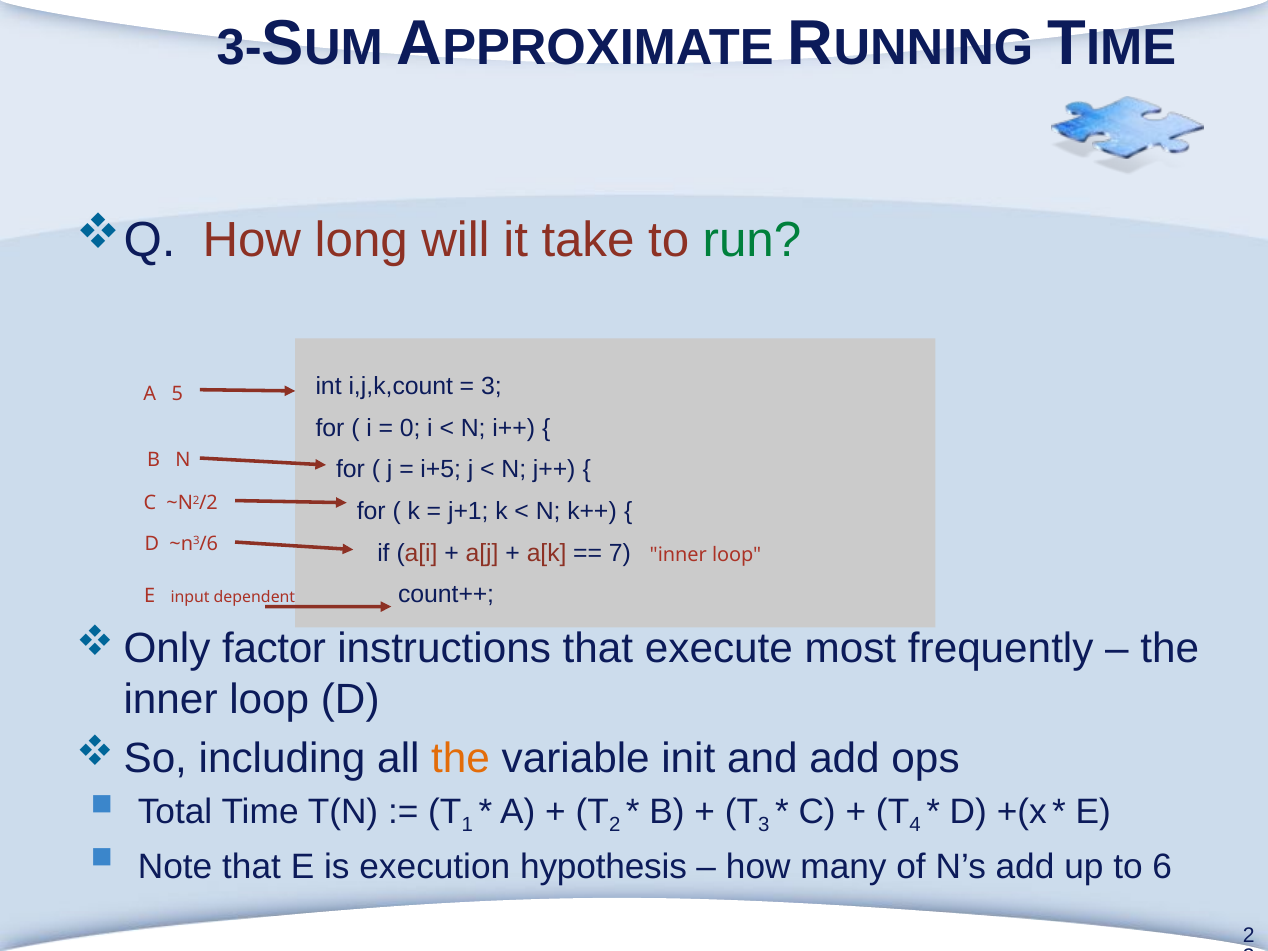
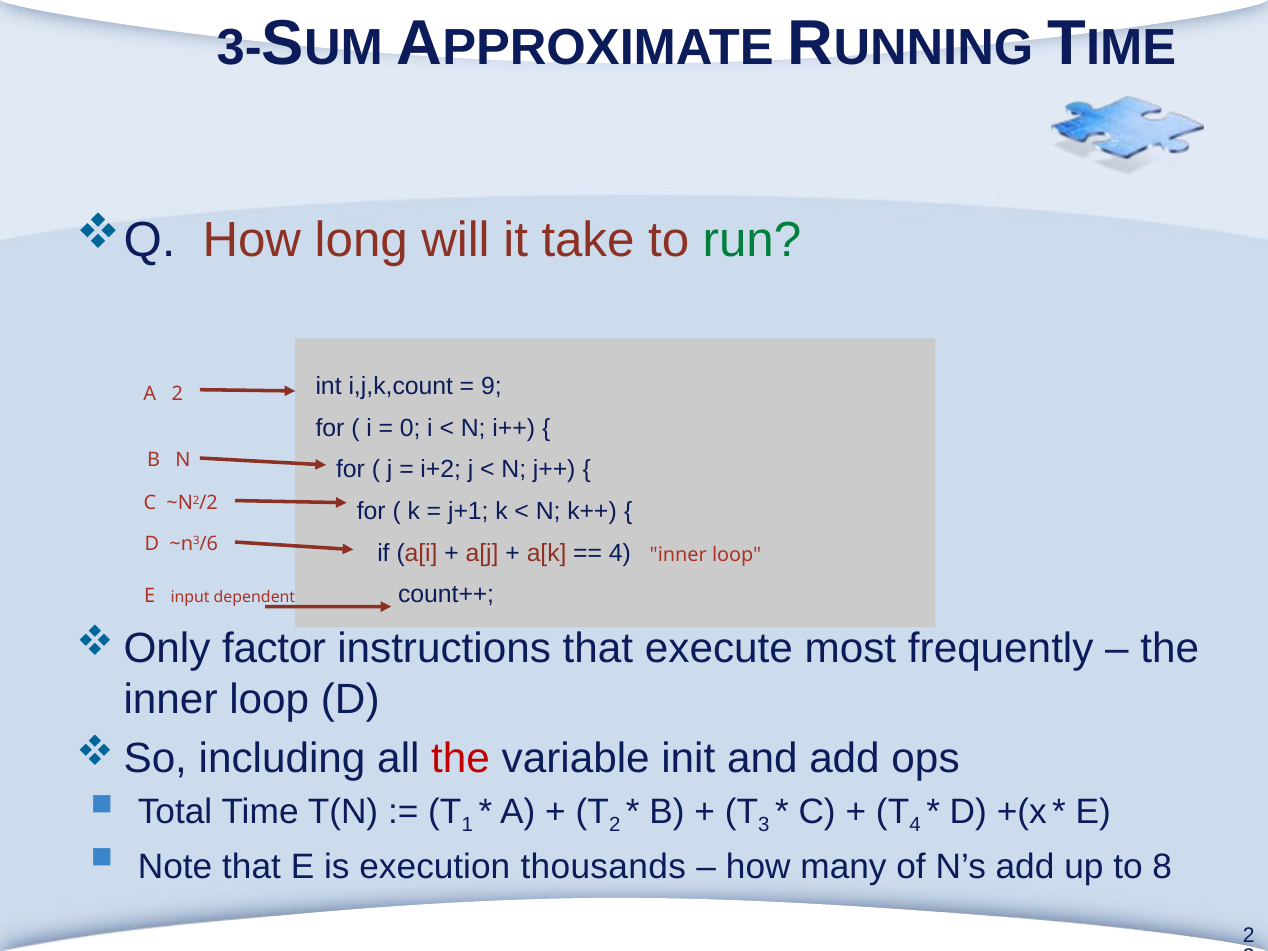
3 at (491, 387): 3 -> 9
A 5: 5 -> 2
i+5: i+5 -> i+2
7 at (620, 553): 7 -> 4
the at (461, 758) colour: orange -> red
hypothesis: hypothesis -> thousands
6: 6 -> 8
